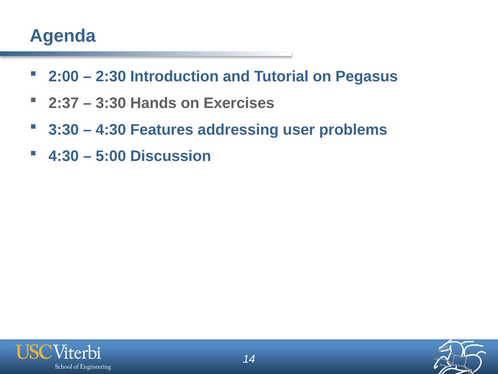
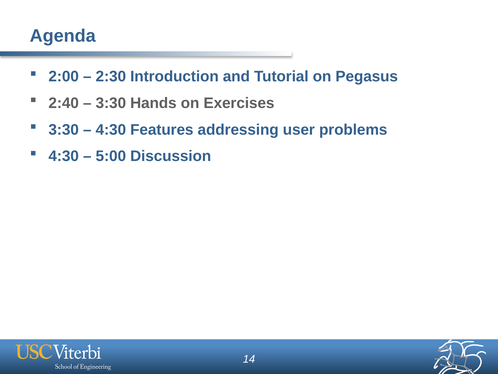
2:37: 2:37 -> 2:40
